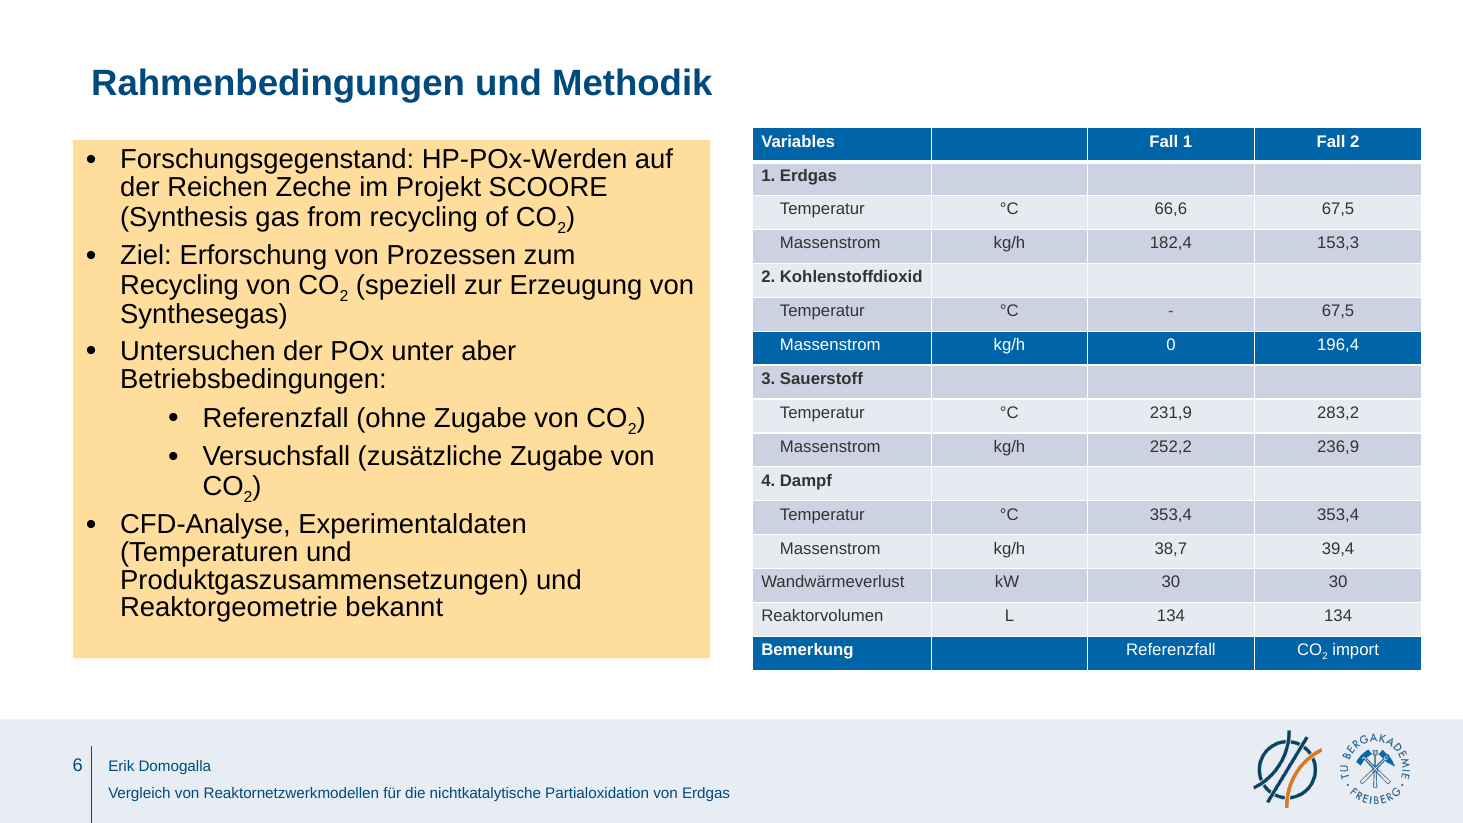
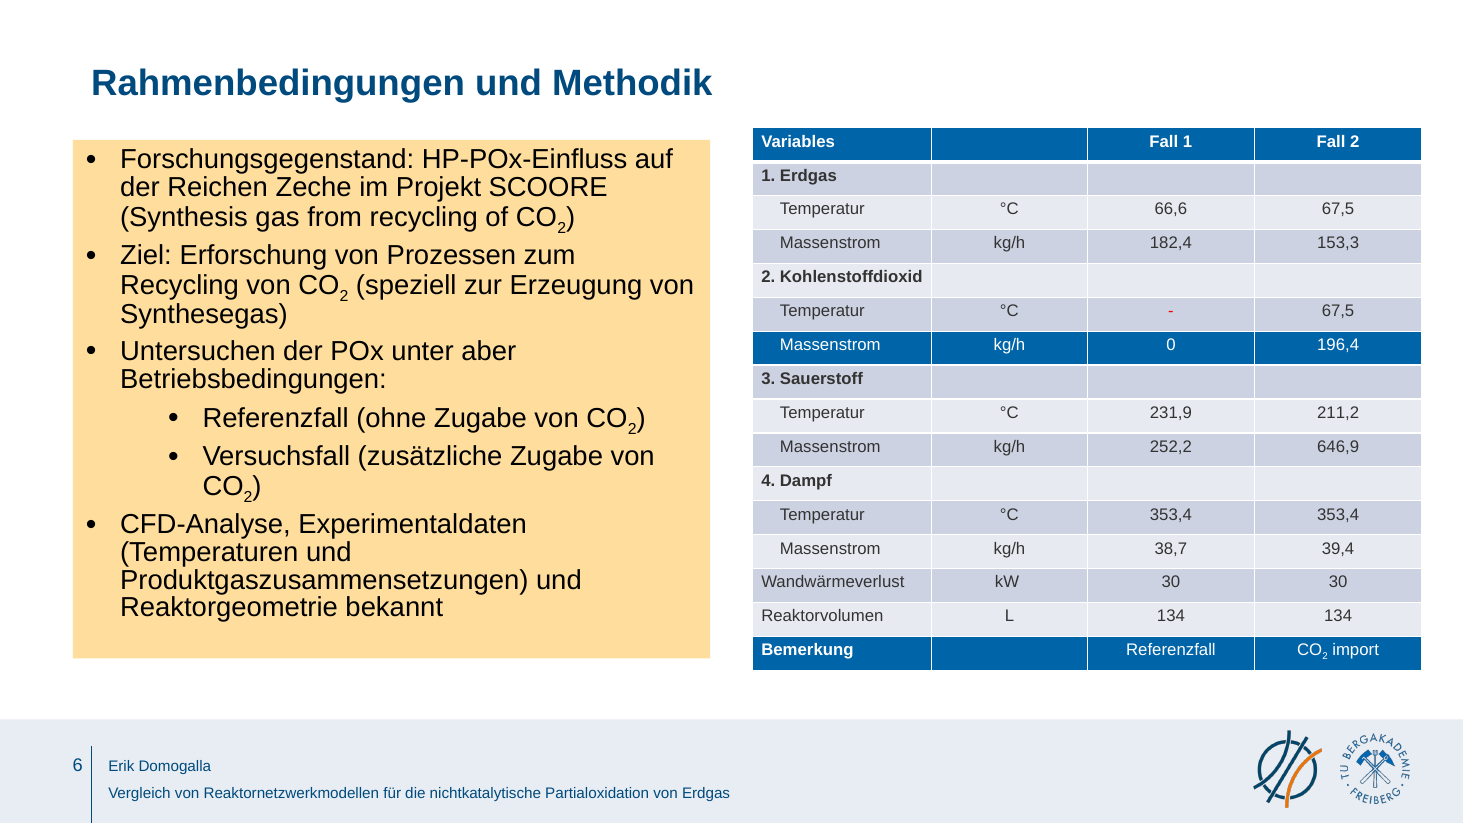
HP-POx-Werden: HP-POx-Werden -> HP-POx-Einfluss
283,2: 283,2 -> 211,2
236,9: 236,9 -> 646,9
